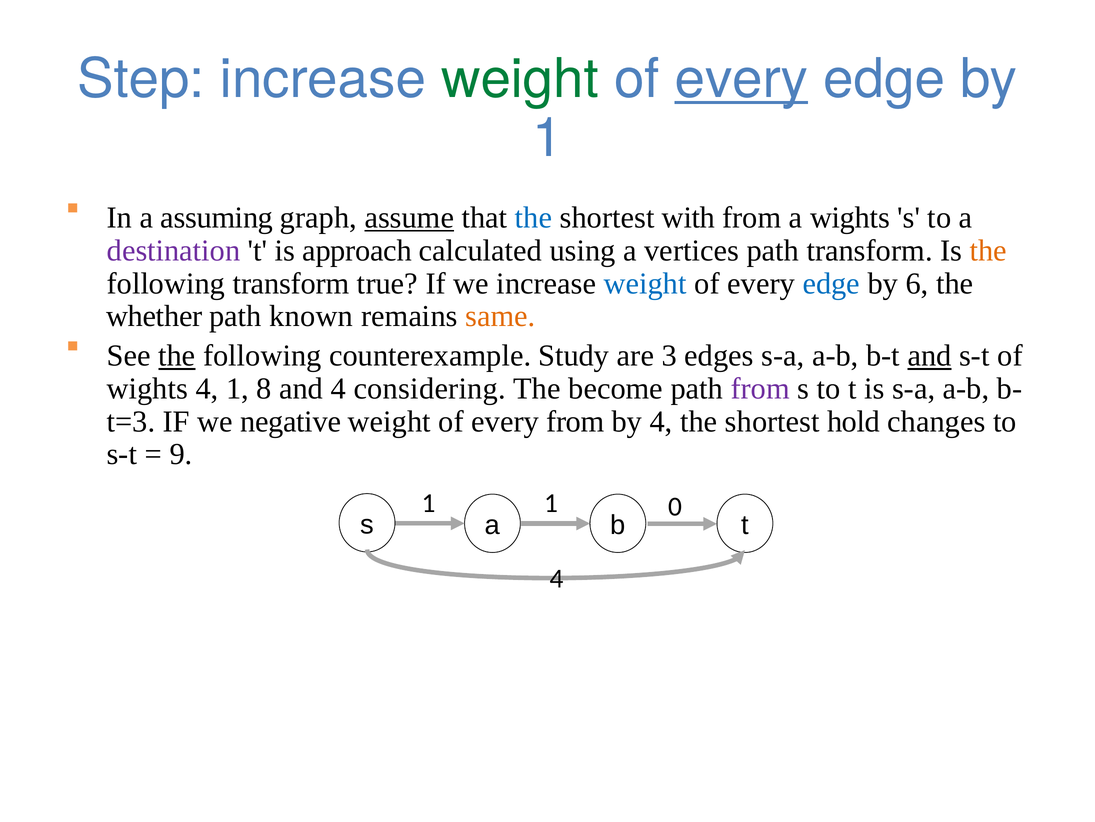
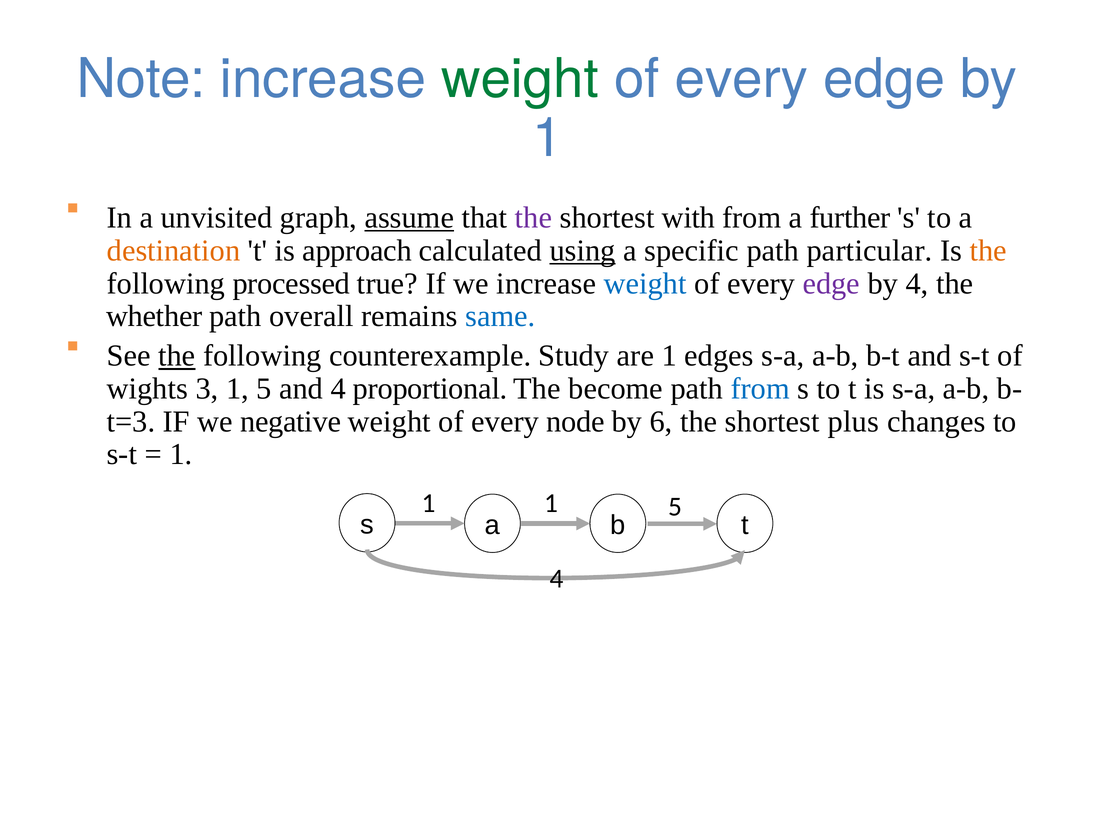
Step: Step -> Note
every at (741, 79) underline: present -> none
assuming: assuming -> unvisited
the at (534, 217) colour: blue -> purple
a wights: wights -> further
destination colour: purple -> orange
using underline: none -> present
vertices: vertices -> specific
path transform: transform -> particular
following transform: transform -> processed
edge at (831, 283) colour: blue -> purple
by 6: 6 -> 4
known: known -> overall
same colour: orange -> blue
are 3: 3 -> 1
and at (930, 355) underline: present -> none
wights 4: 4 -> 3
8 at (264, 388): 8 -> 5
considering: considering -> proportional
from at (760, 388) colour: purple -> blue
every from: from -> node
by 4: 4 -> 6
hold: hold -> plus
9 at (181, 454): 9 -> 1
1 1 0: 0 -> 5
